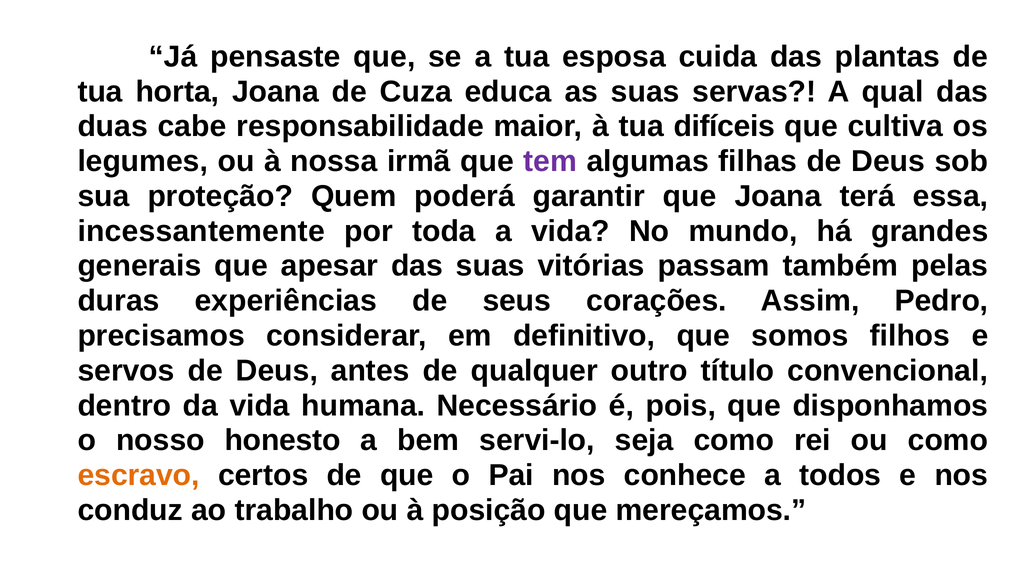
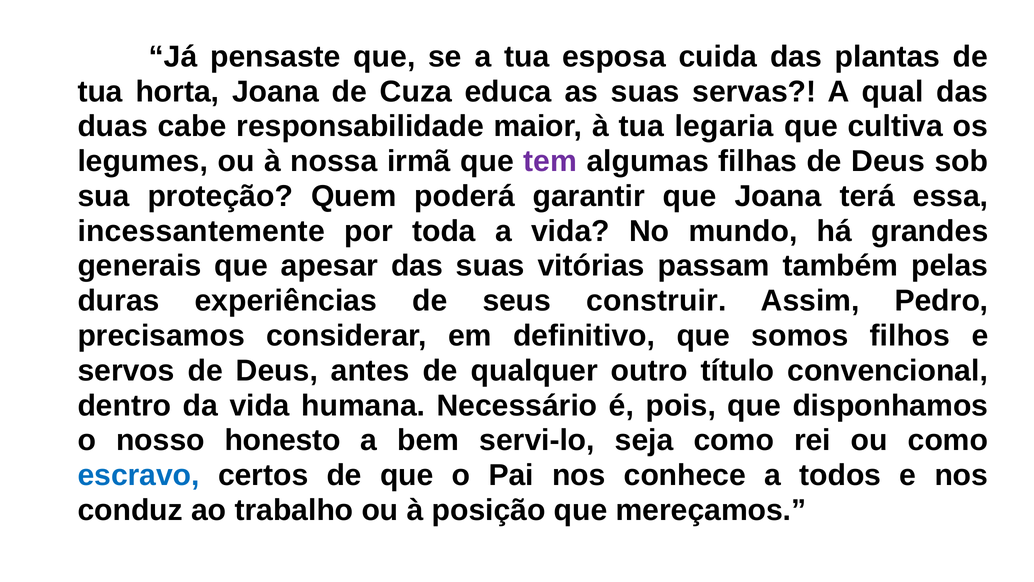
difíceis: difíceis -> legaria
corações: corações -> construir
escravo colour: orange -> blue
